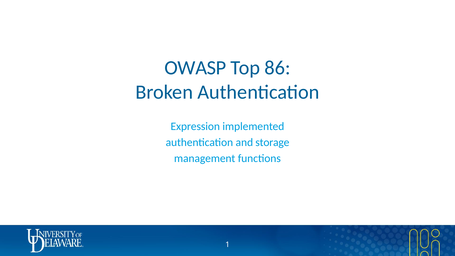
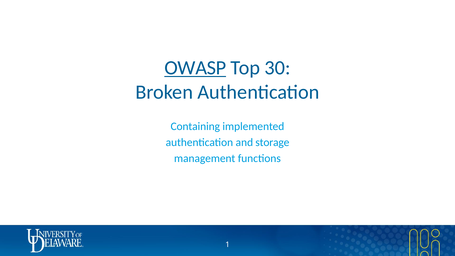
OWASP underline: none -> present
86: 86 -> 30
Expression: Expression -> Containing
